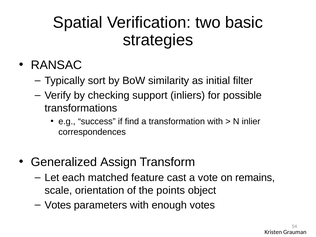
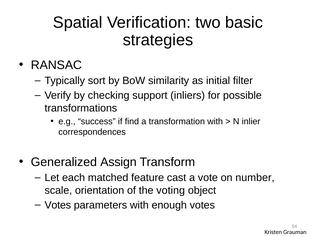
remains: remains -> number
points: points -> voting
